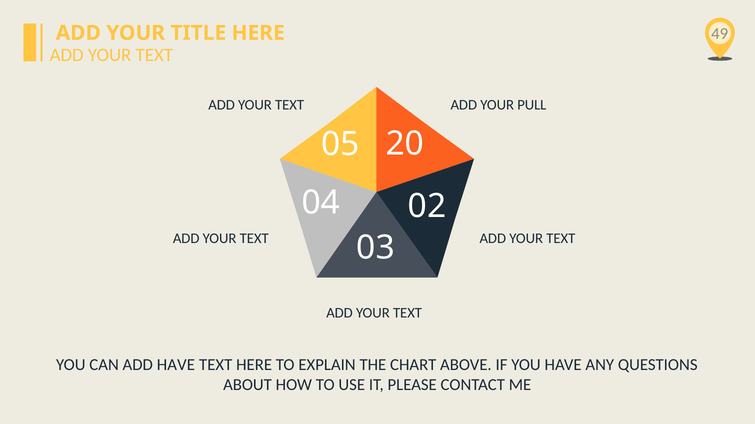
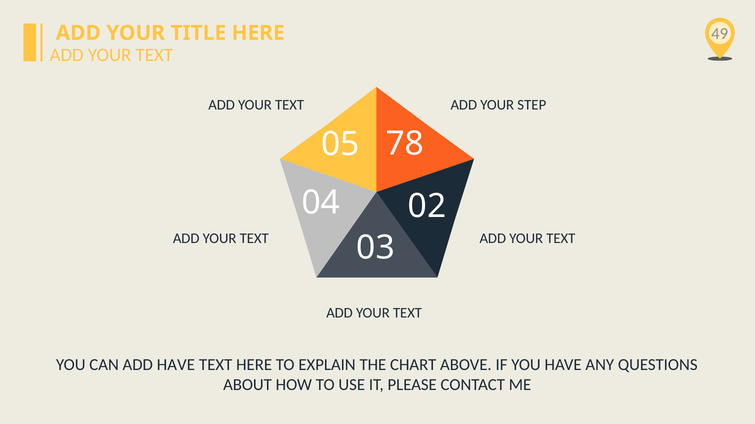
PULL: PULL -> STEP
20: 20 -> 78
